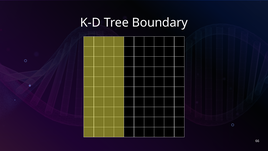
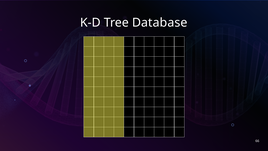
Boundary: Boundary -> Database
